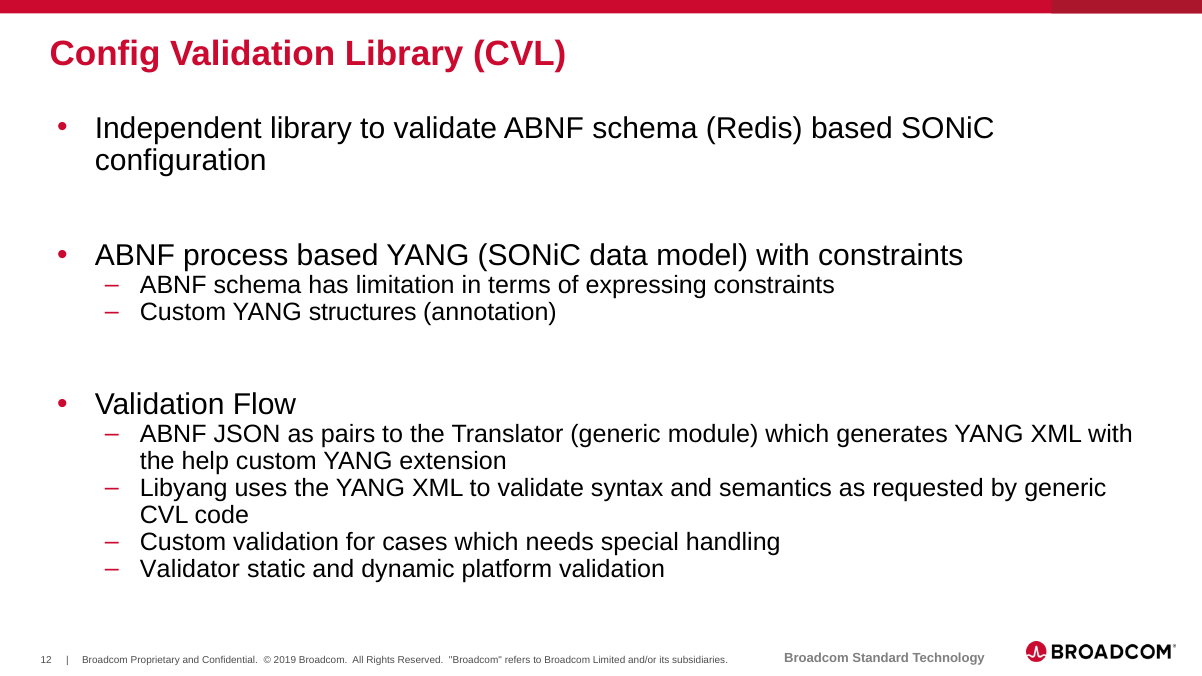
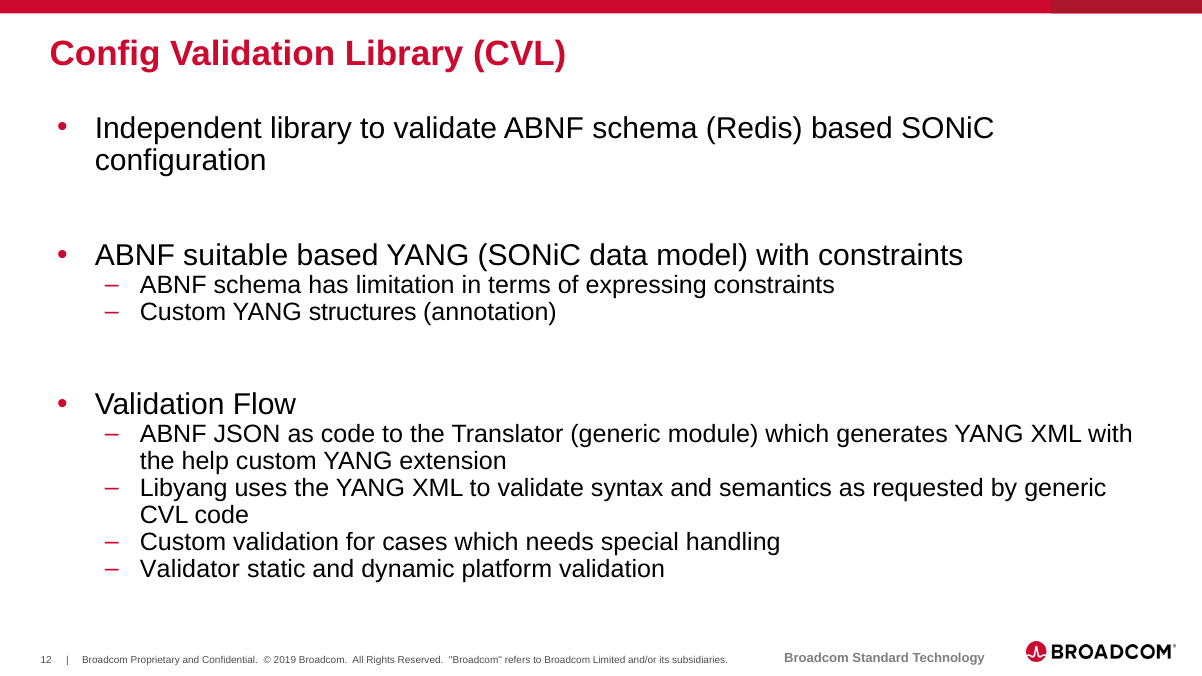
process: process -> suitable
as pairs: pairs -> code
